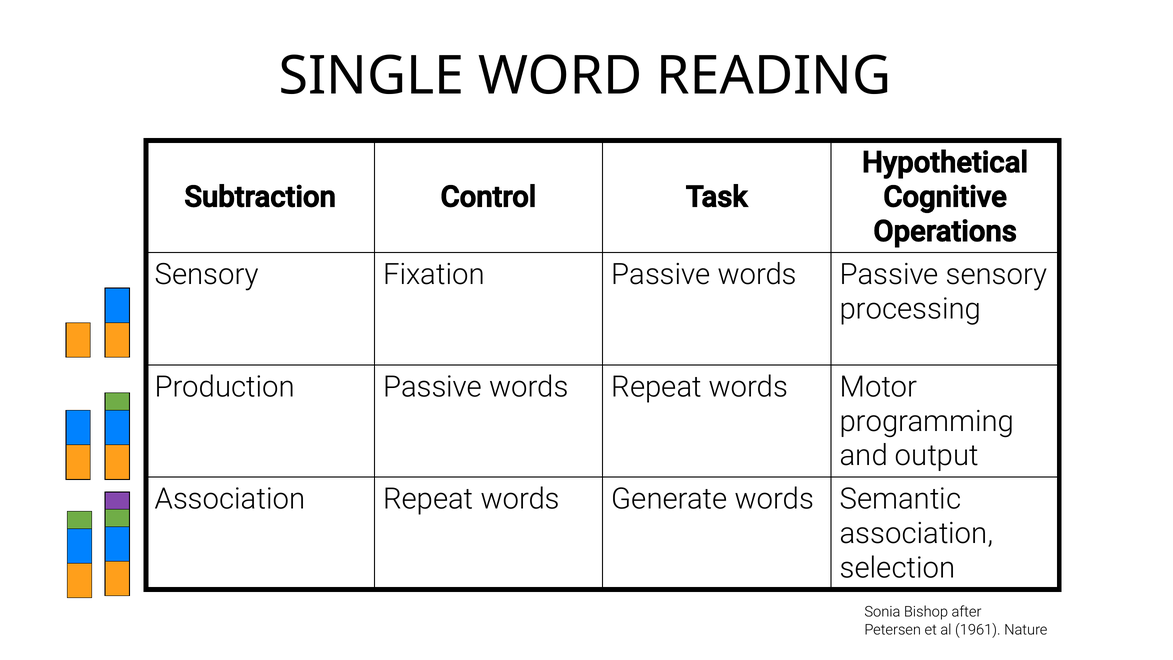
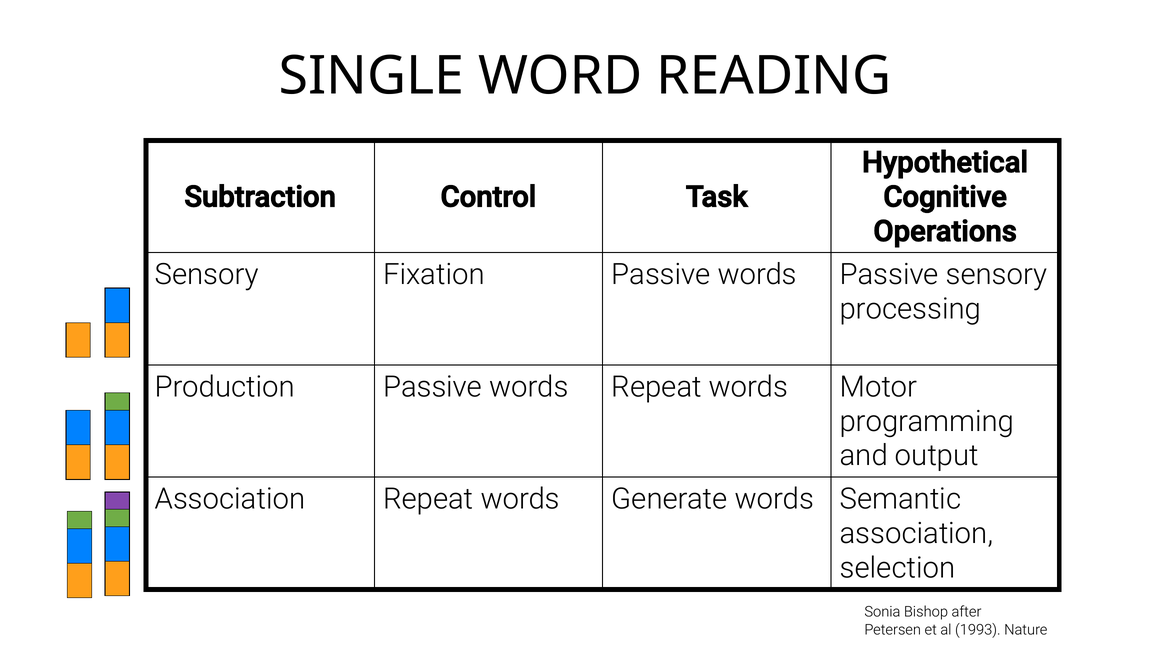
1961: 1961 -> 1993
